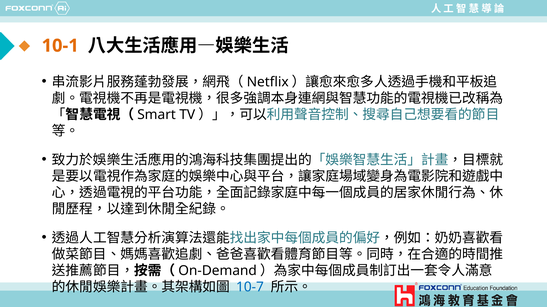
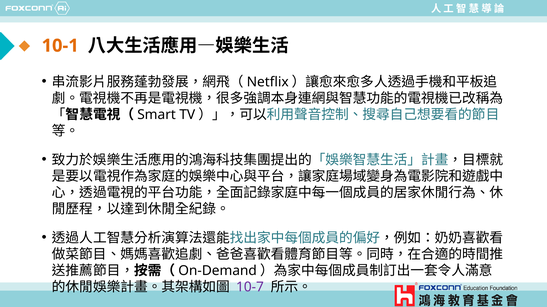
10-7 colour: blue -> purple
